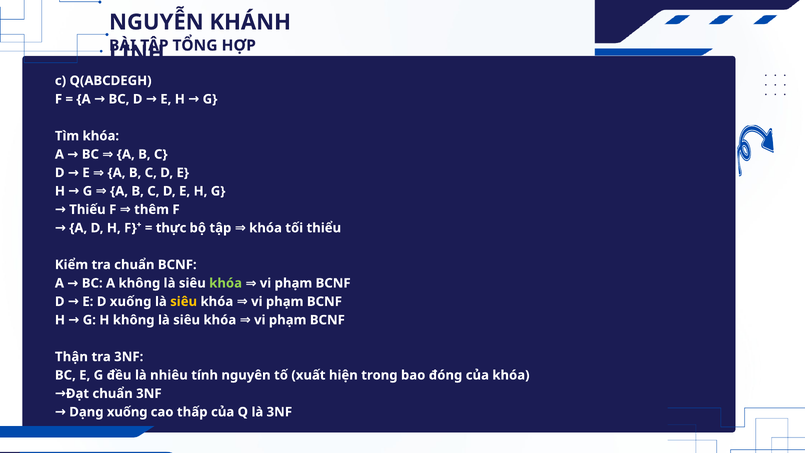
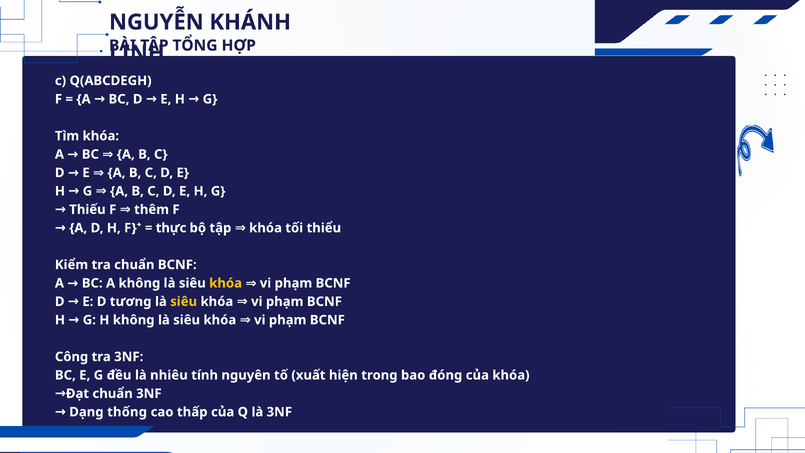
khóa at (226, 283) colour: light green -> yellow
D xuống: xuống -> tương
Thận: Thận -> Công
Dạng xuống: xuống -> thống
